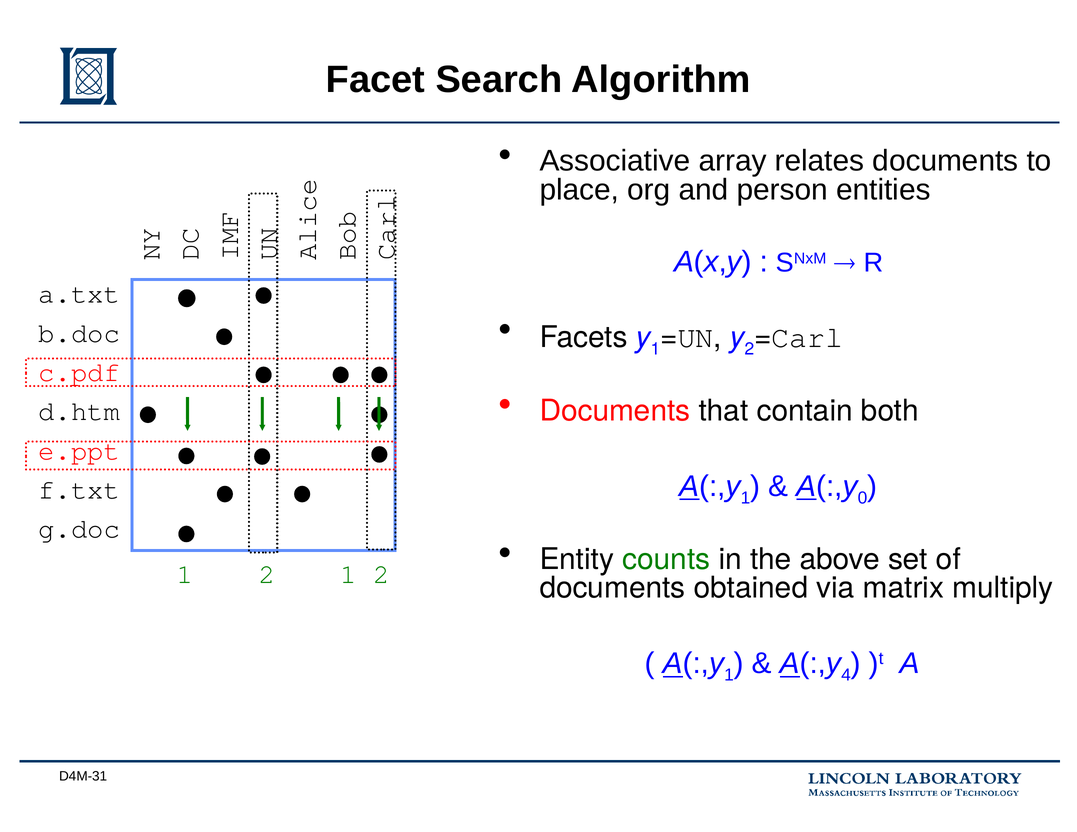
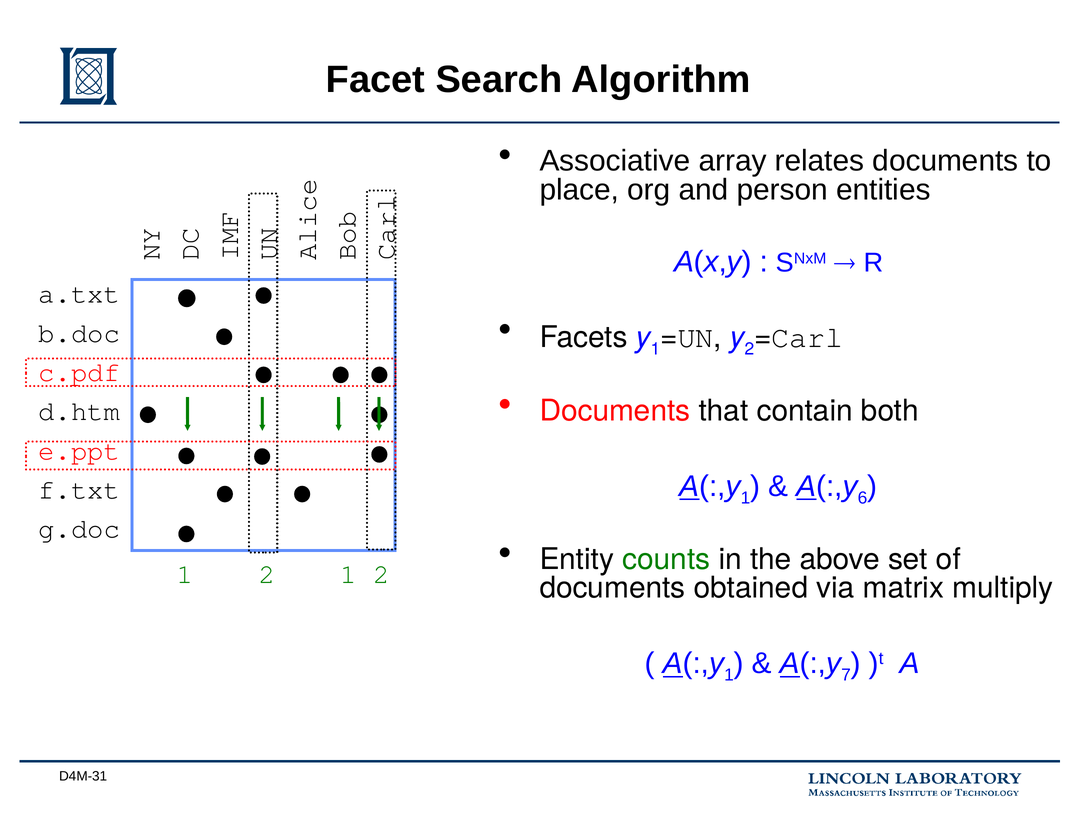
0: 0 -> 6
4: 4 -> 7
